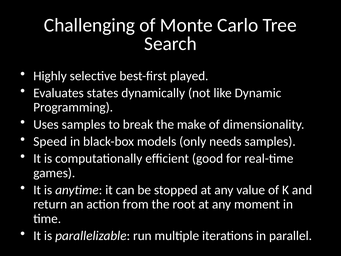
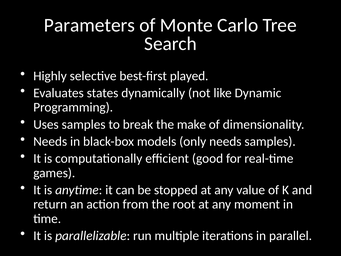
Challenging: Challenging -> Parameters
Speed at (50, 141): Speed -> Needs
